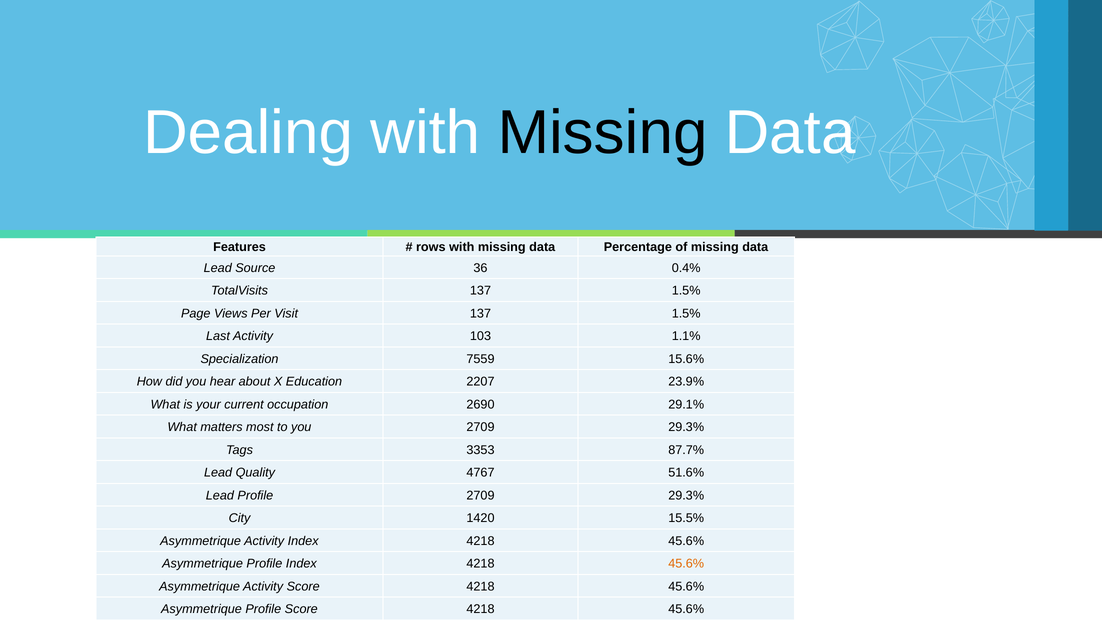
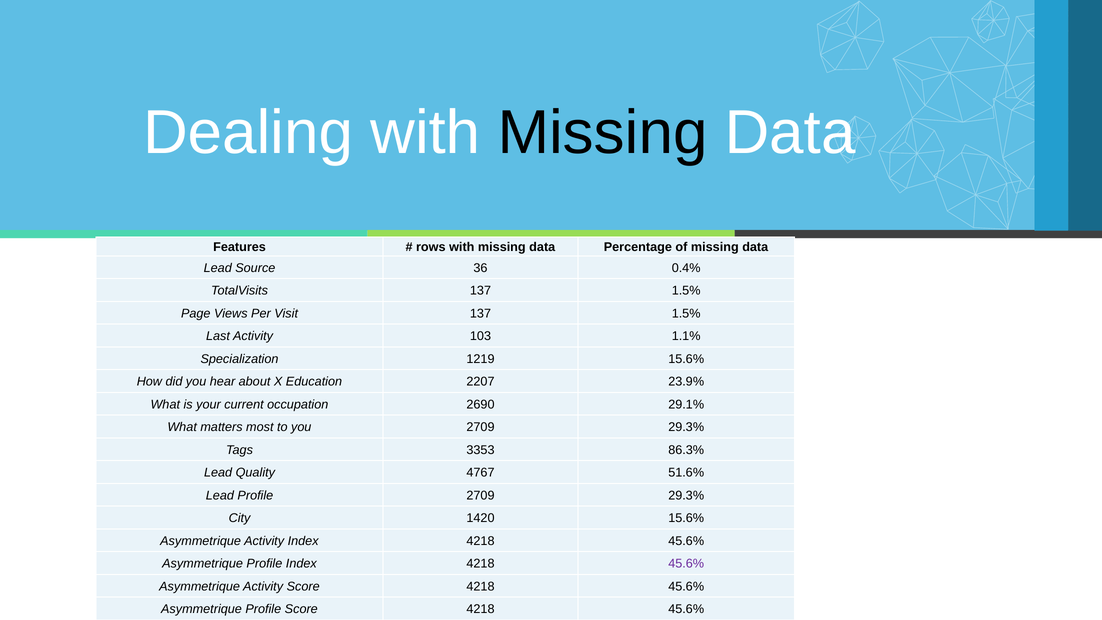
7559: 7559 -> 1219
87.7%: 87.7% -> 86.3%
1420 15.5%: 15.5% -> 15.6%
45.6% at (686, 564) colour: orange -> purple
